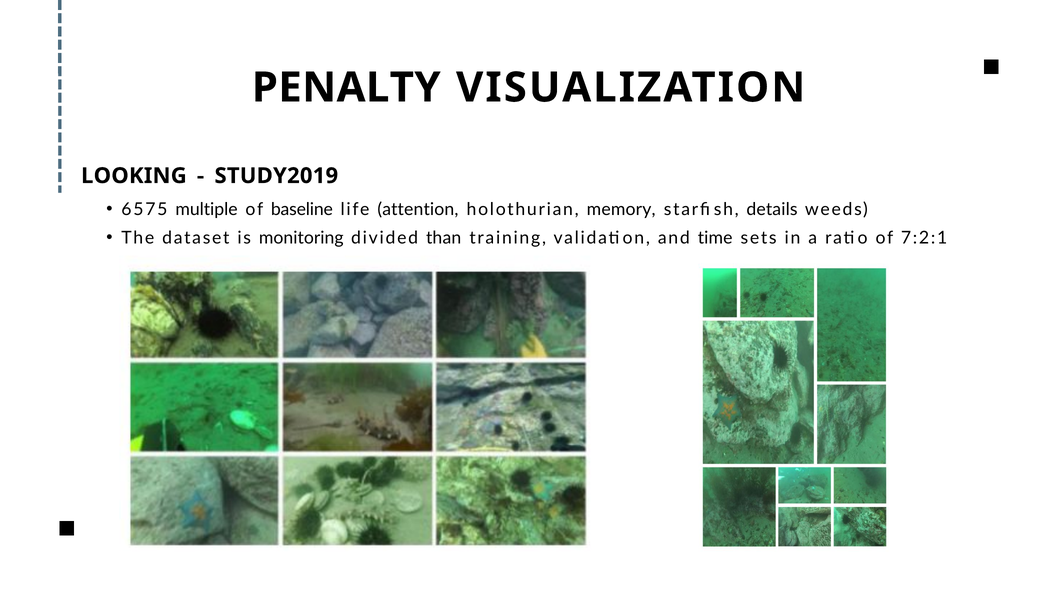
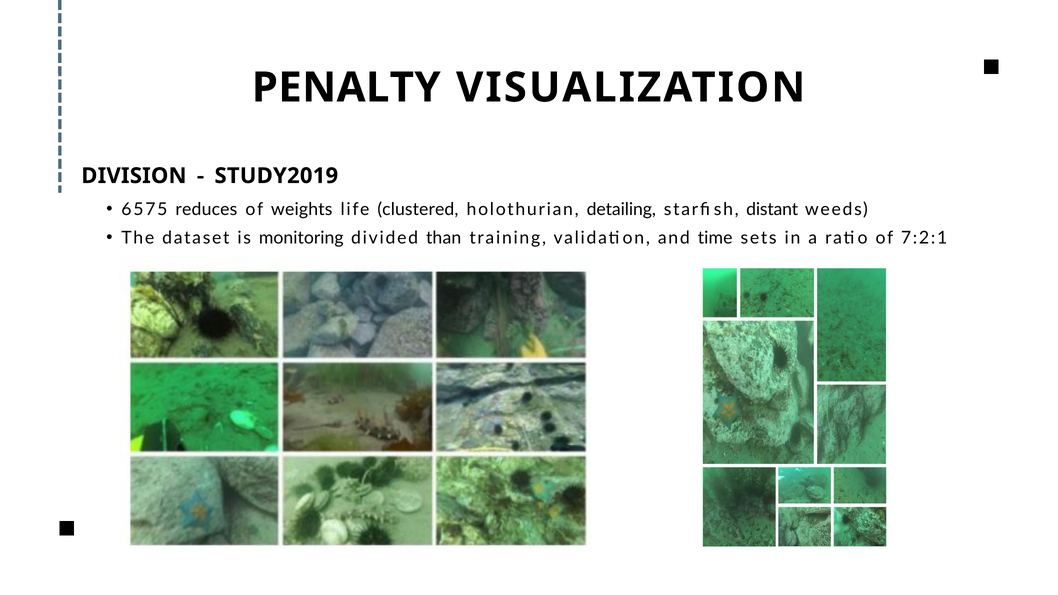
LOOKING: LOOKING -> DIVISION
multiple: multiple -> reduces
baseline: baseline -> weights
attention: attention -> clustered
memory: memory -> detailing
details: details -> distant
